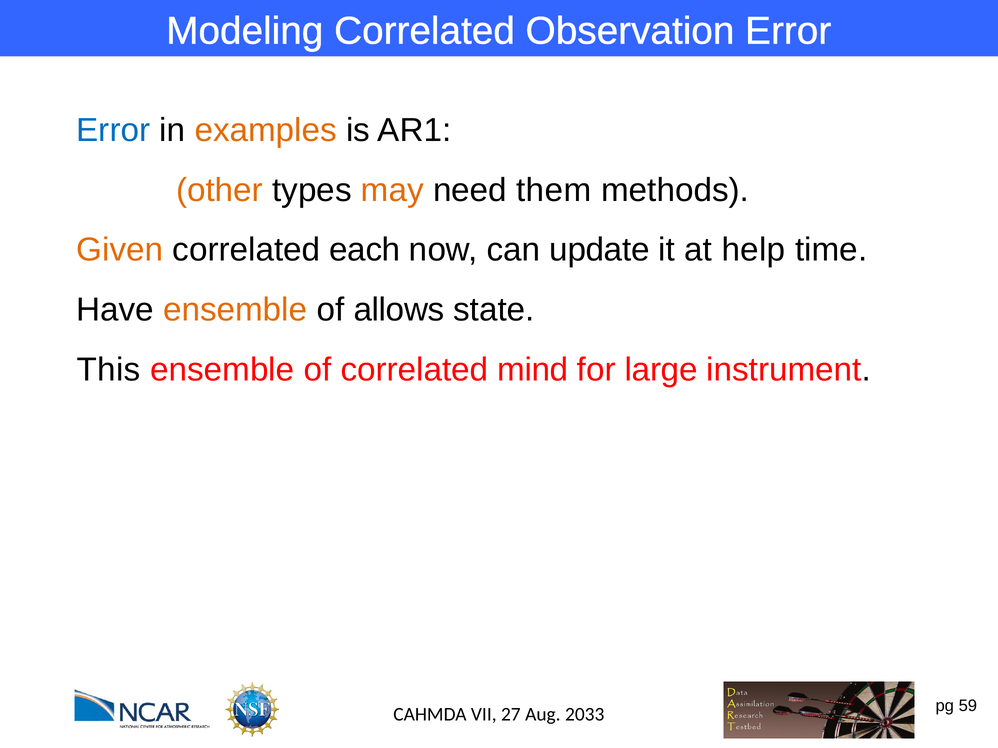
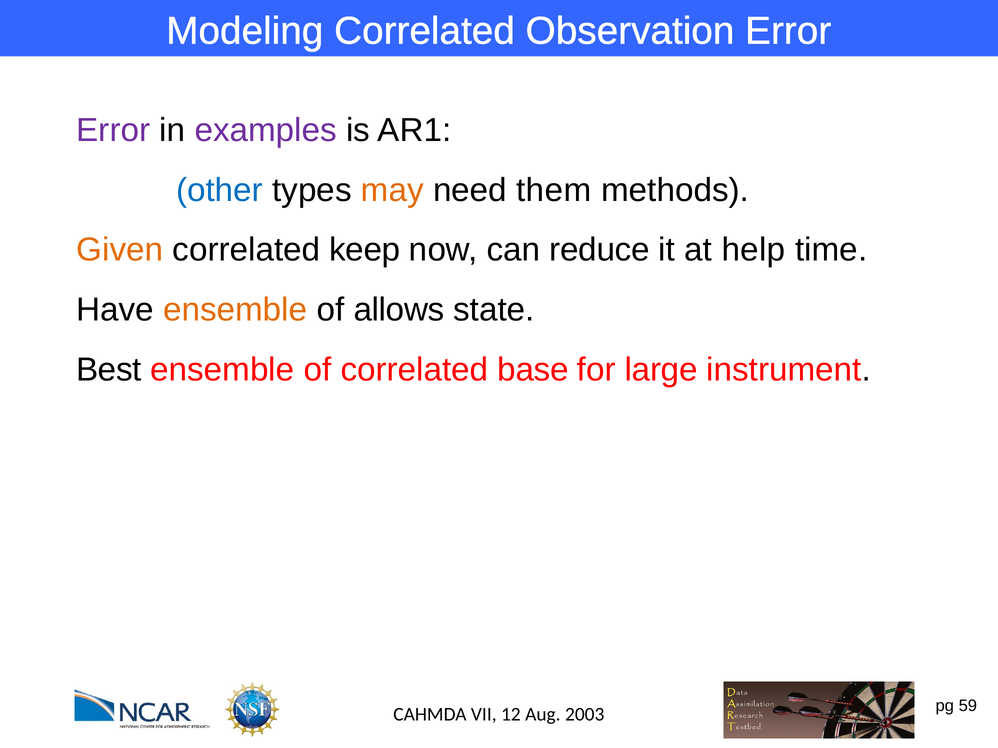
Error at (113, 130) colour: blue -> purple
examples colour: orange -> purple
other colour: orange -> blue
each: each -> keep
update: update -> reduce
This: This -> Best
mind: mind -> base
27: 27 -> 12
2033: 2033 -> 2003
